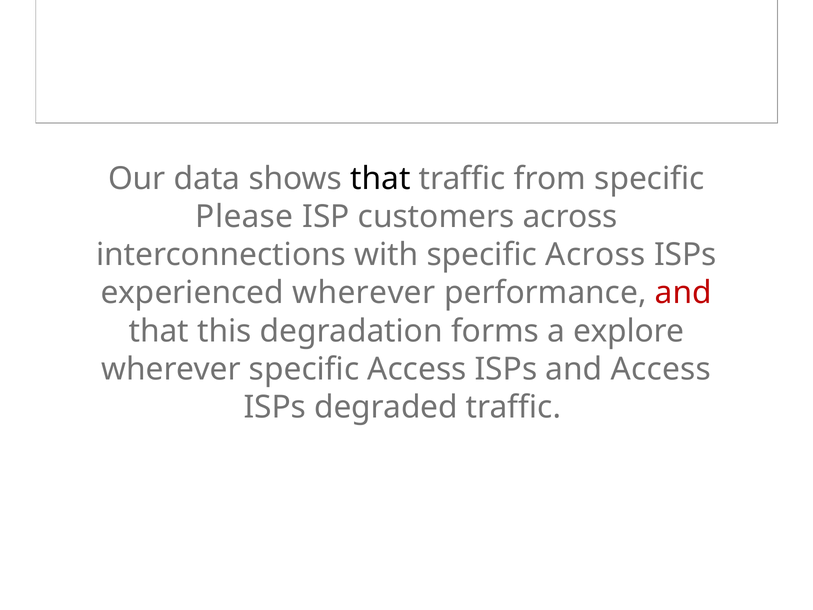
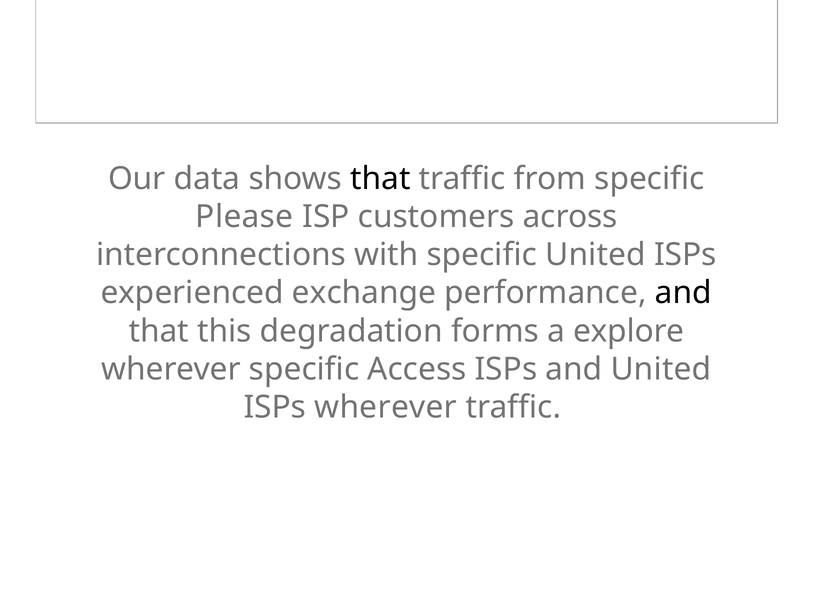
specific Across: Across -> United
experienced wherever: wherever -> exchange
and at (683, 293) colour: red -> black
and Access: Access -> United
ISPs degraded: degraded -> wherever
